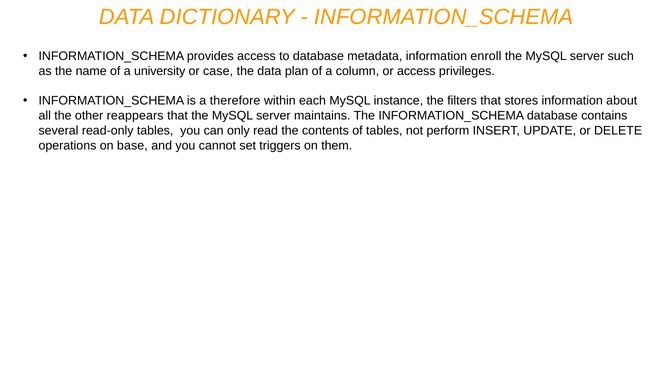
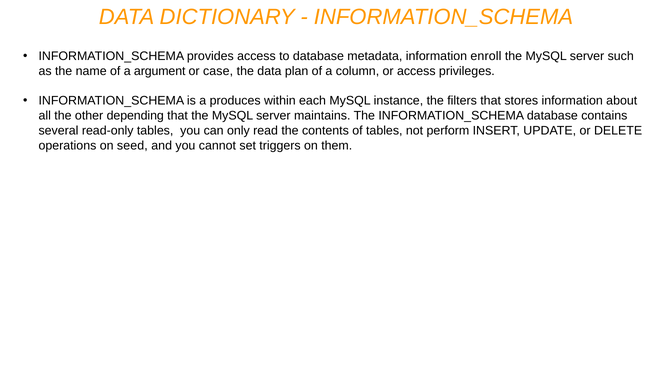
university: university -> argument
therefore: therefore -> produces
reappears: reappears -> depending
base: base -> seed
